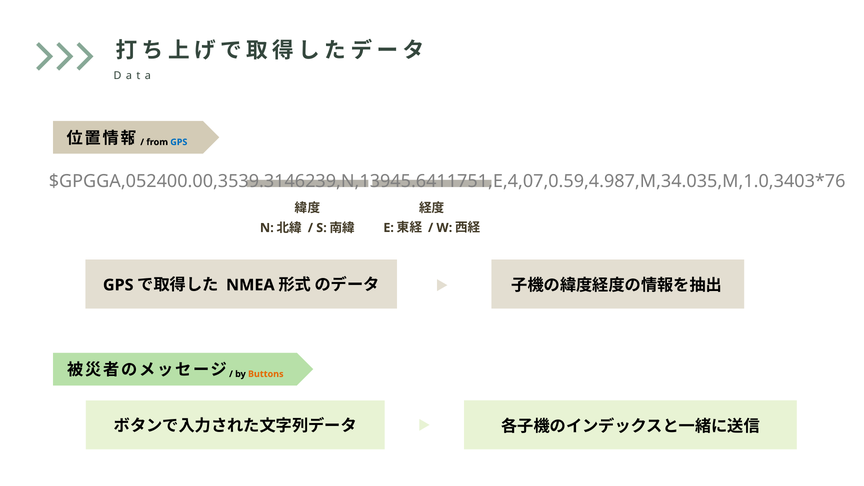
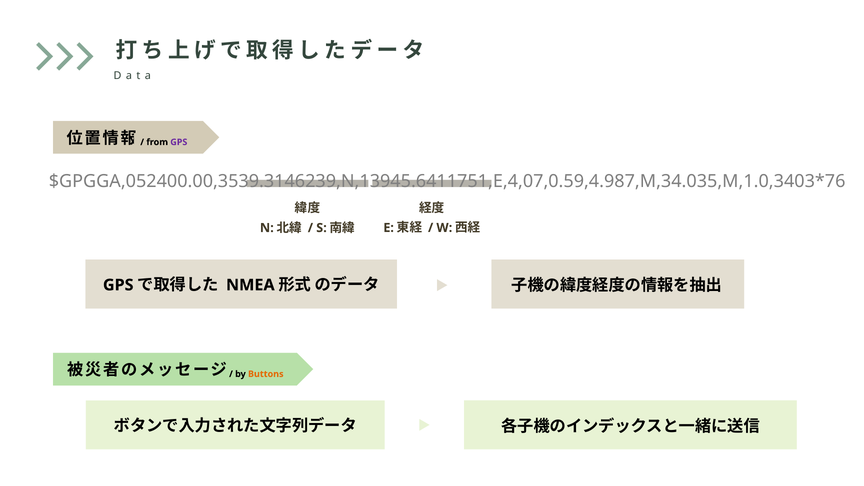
GPS at (179, 142) colour: blue -> purple
